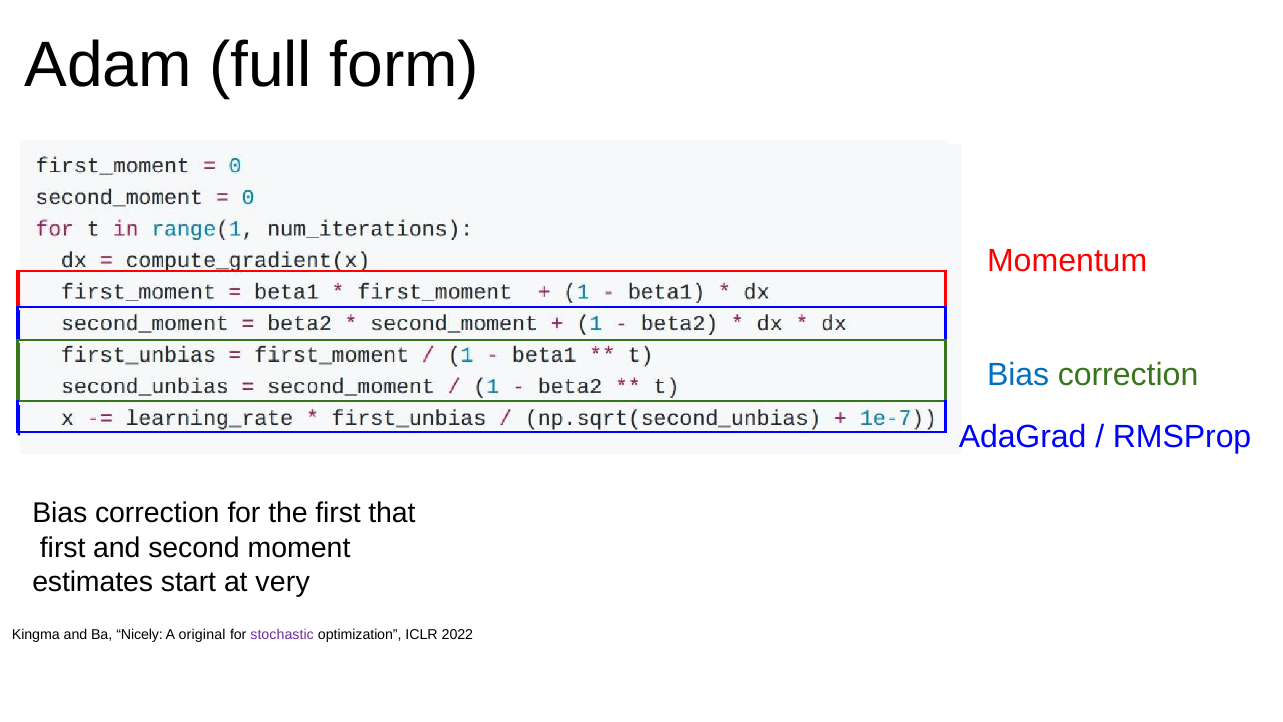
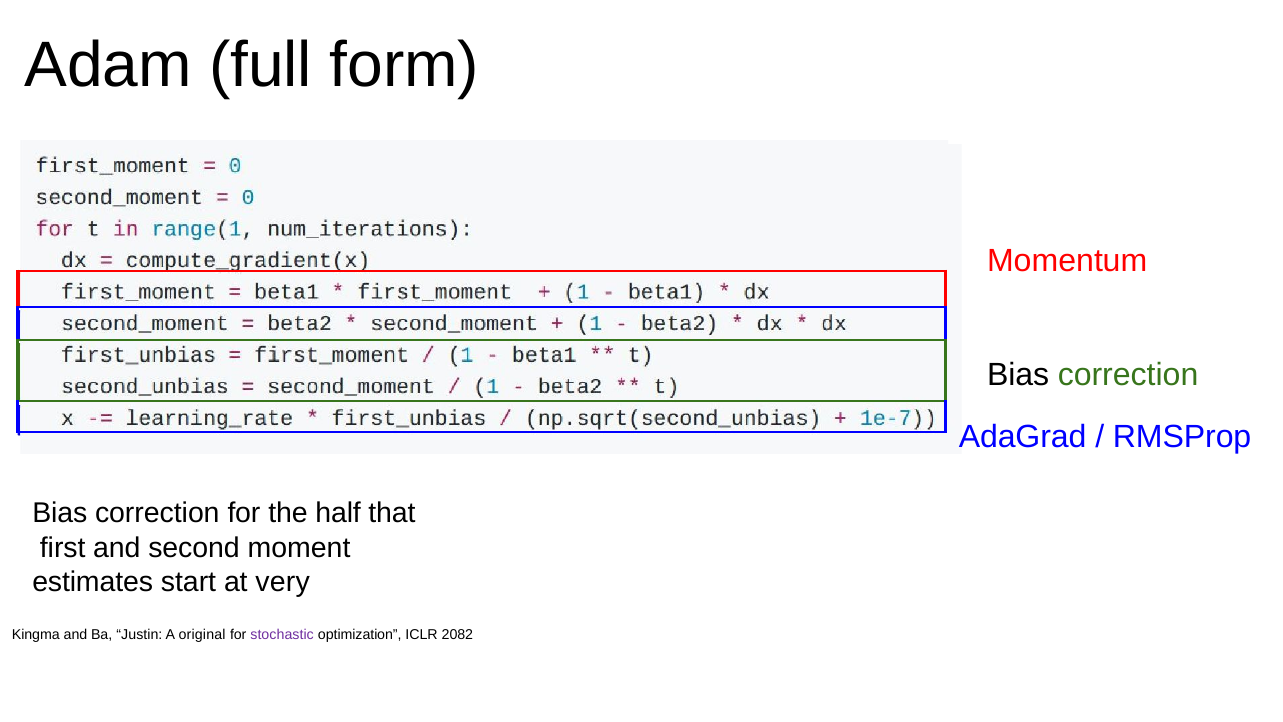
Bias at (1018, 375) colour: blue -> black
the first: first -> half
Ba Nicely: Nicely -> Justin
2022: 2022 -> 2082
